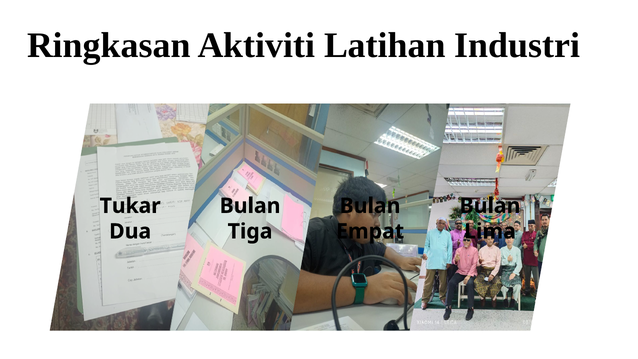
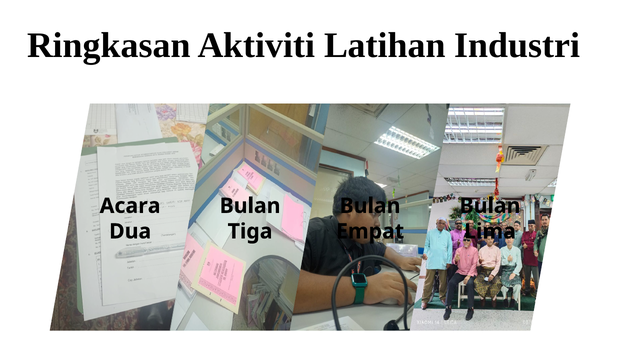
Tukar: Tukar -> Acara
